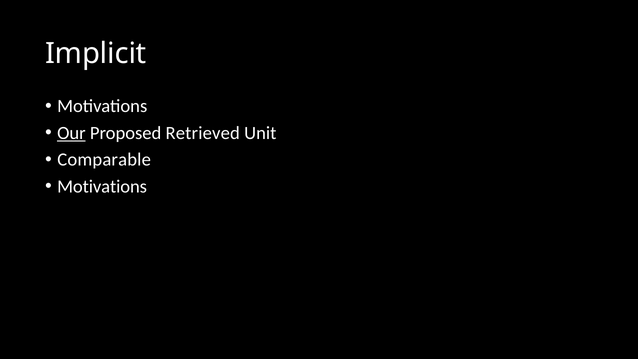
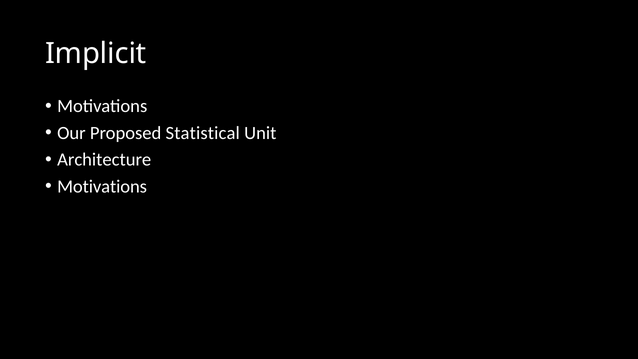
Our underline: present -> none
Retrieved: Retrieved -> Statistical
Comparable: Comparable -> Architecture
